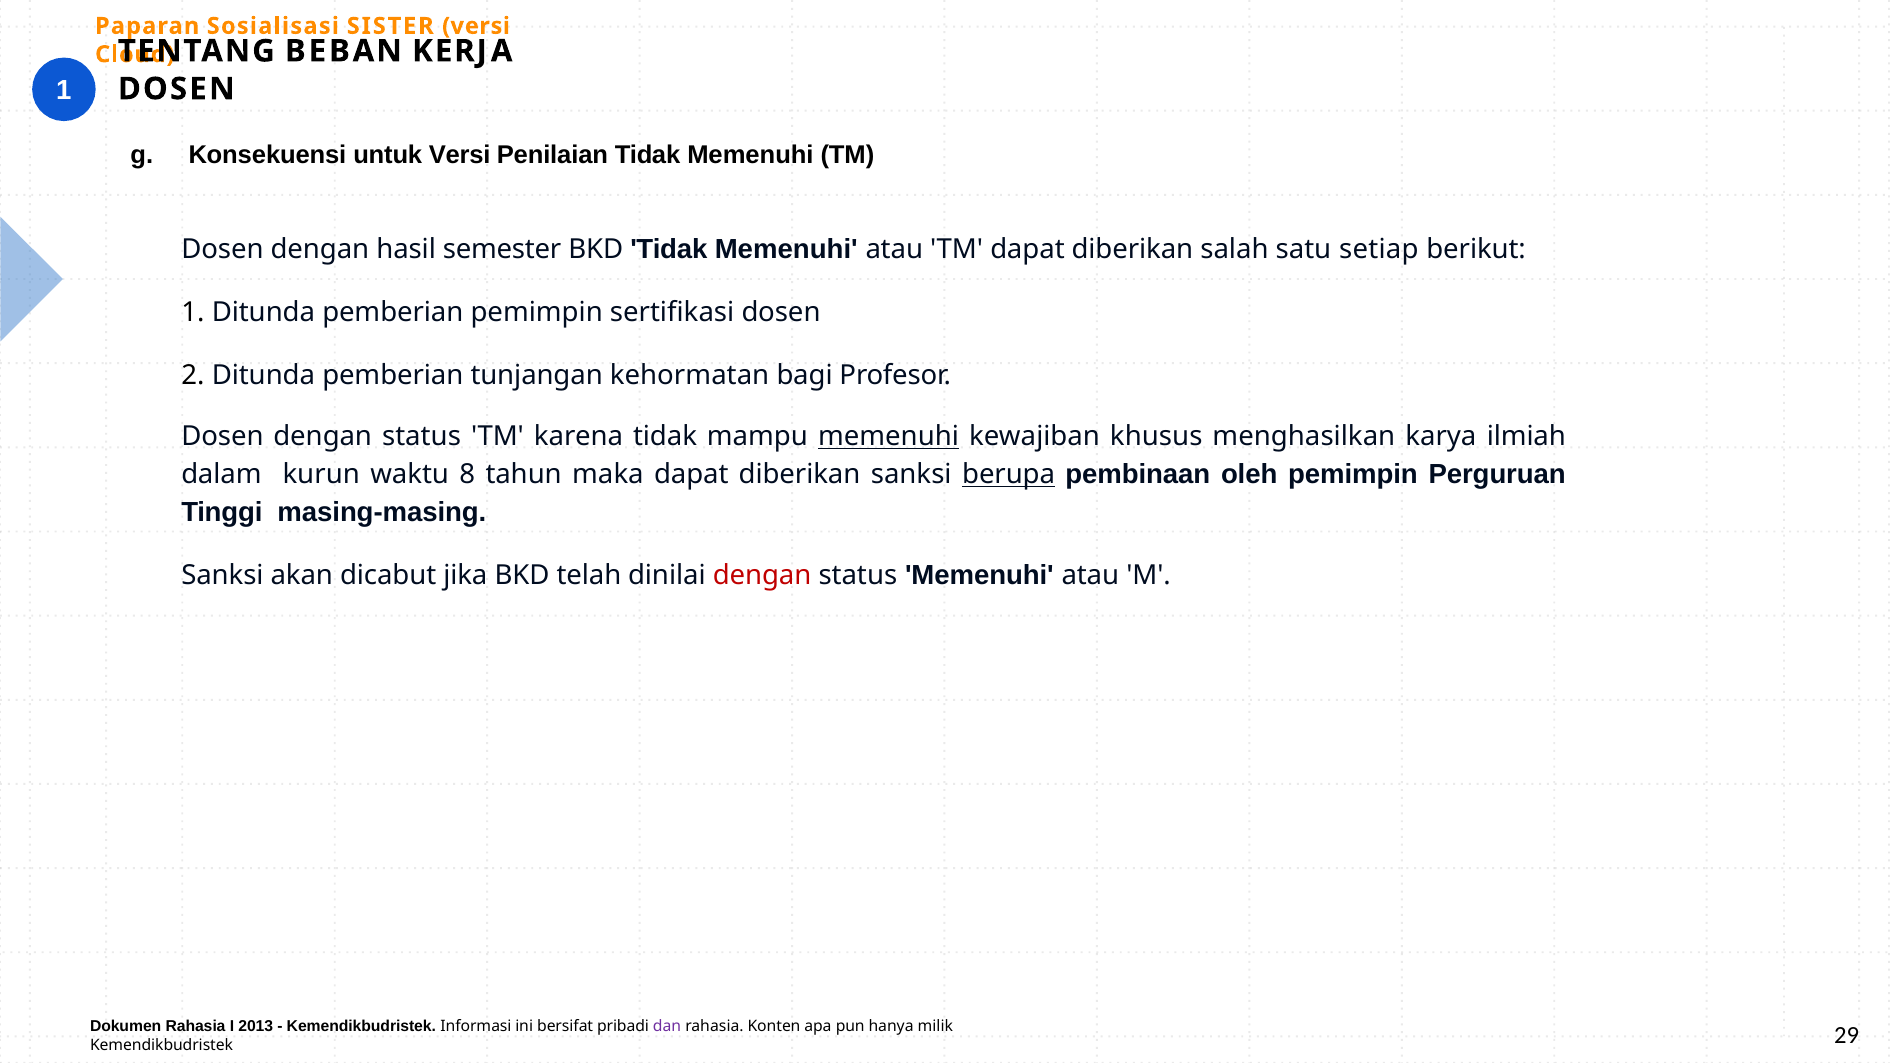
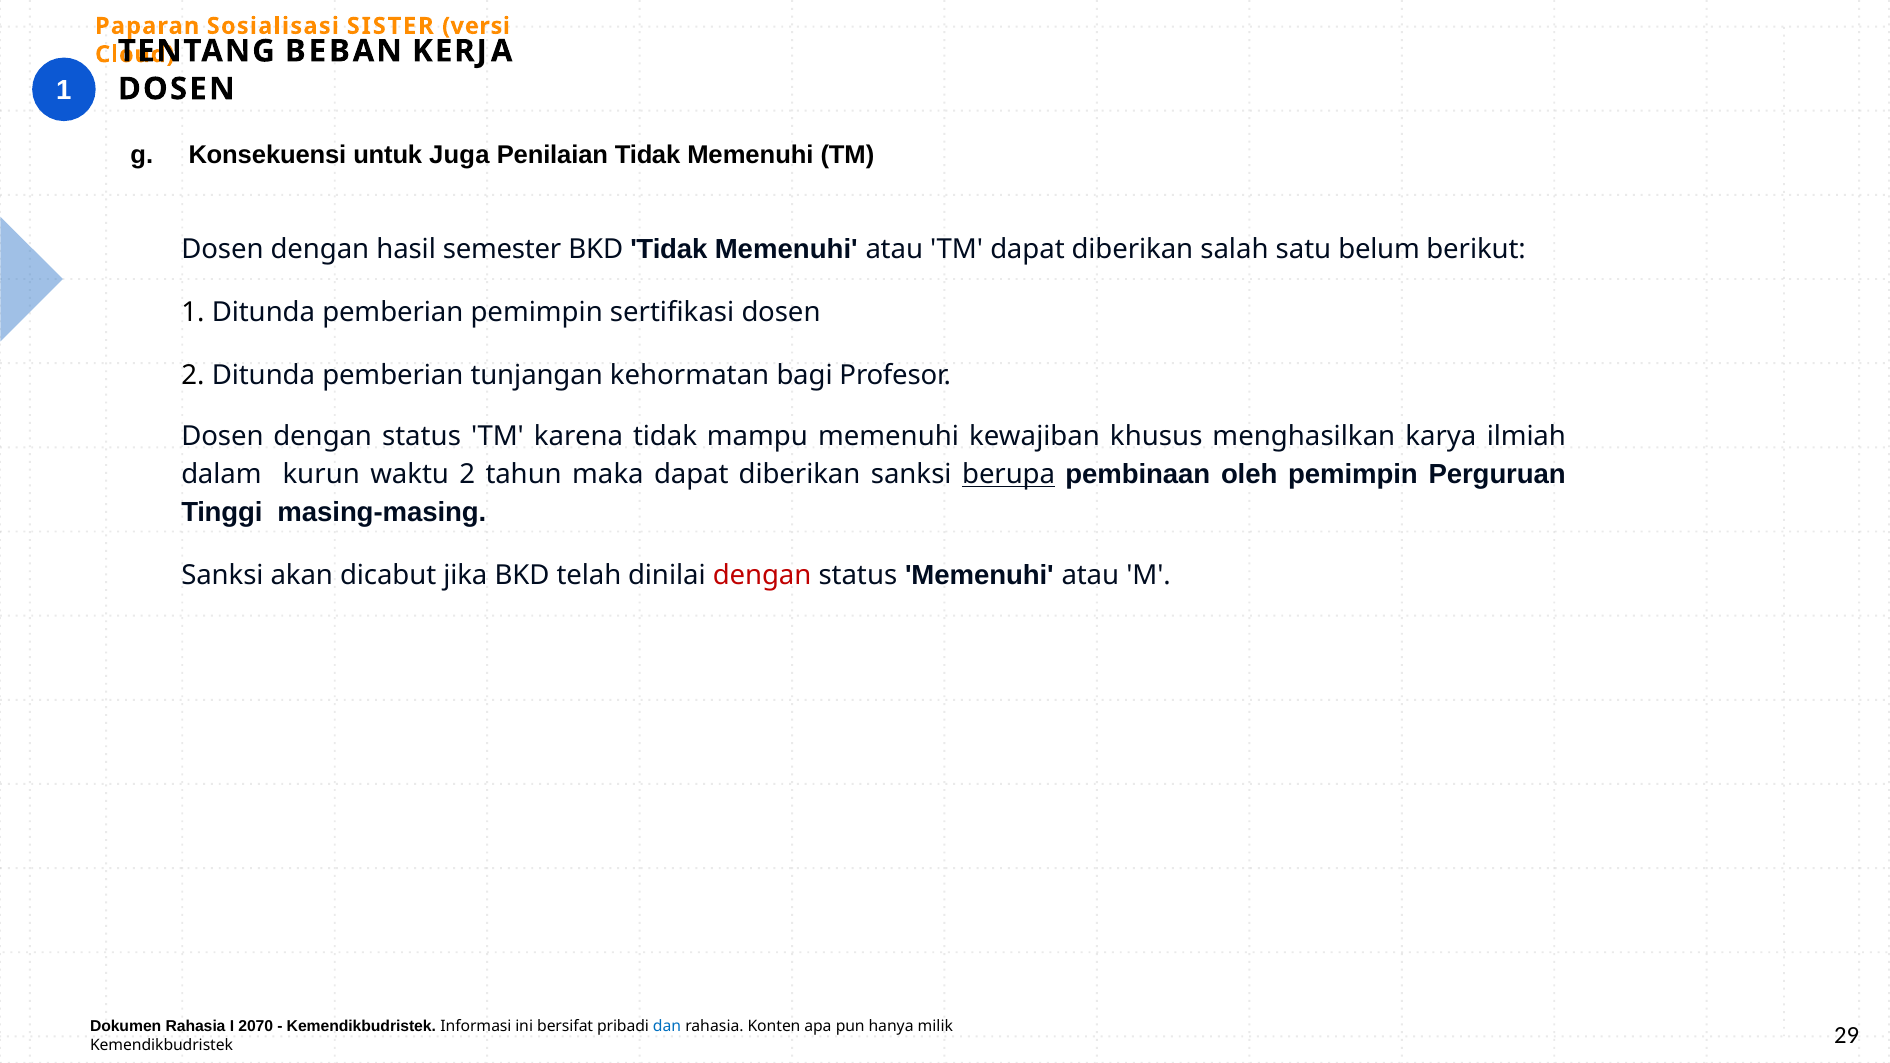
untuk Versi: Versi -> Juga
setiap: setiap -> belum
memenuhi at (889, 437) underline: present -> none
waktu 8: 8 -> 2
2013: 2013 -> 2070
dan colour: purple -> blue
